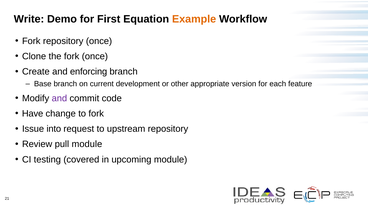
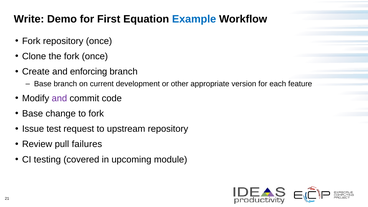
Example colour: orange -> blue
Have at (33, 114): Have -> Base
into: into -> test
pull module: module -> failures
